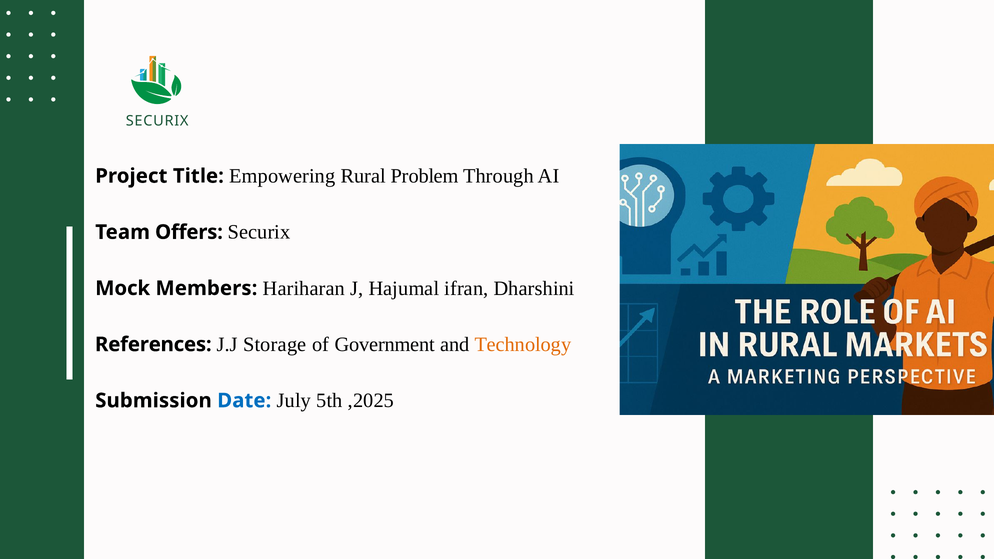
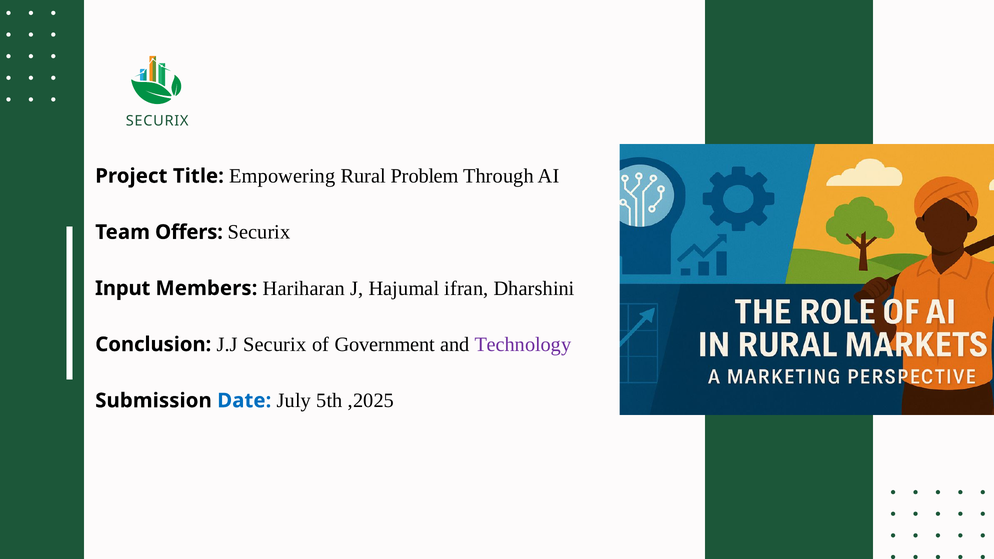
Mock: Mock -> Input
References: References -> Conclusion
J.J Storage: Storage -> Securix
Technology colour: orange -> purple
